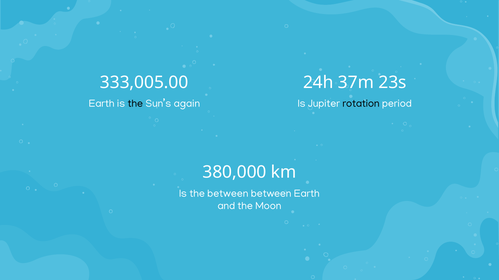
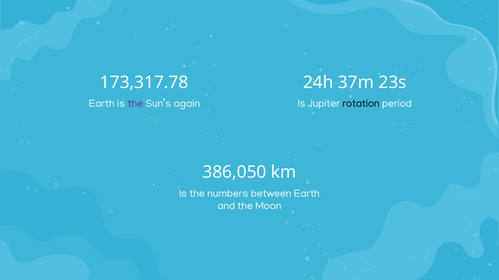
333,005.00: 333,005.00 -> 173,317.78
the at (135, 104) colour: black -> purple
380,000: 380,000 -> 386,050
the between: between -> numbers
